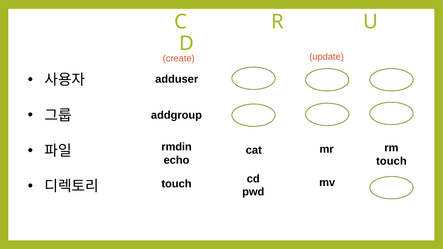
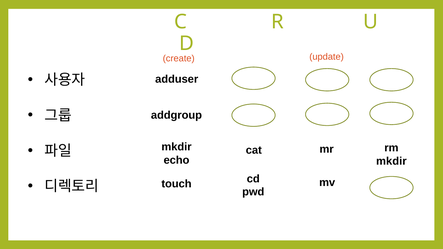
rmdin at (177, 147): rmdin -> mkdir
touch at (391, 161): touch -> mkdir
